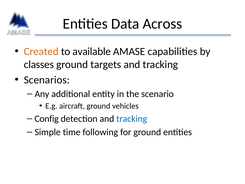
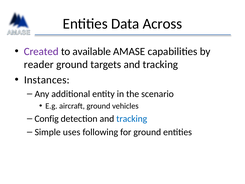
Created colour: orange -> purple
classes: classes -> reader
Scenarios: Scenarios -> Instances
time: time -> uses
